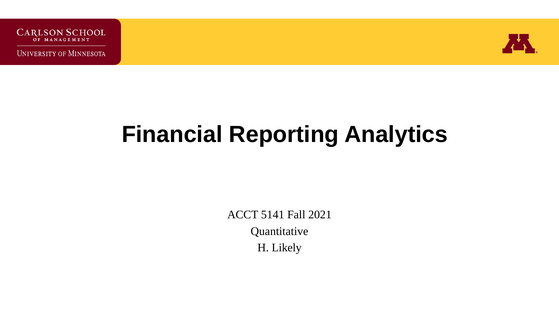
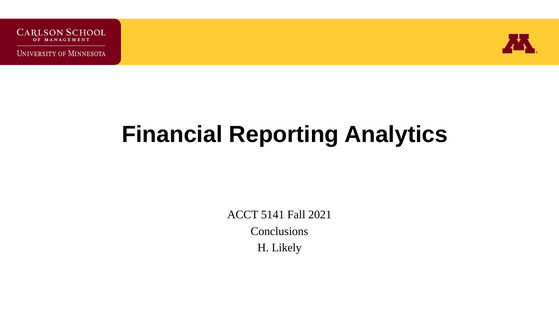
Quantitative: Quantitative -> Conclusions
